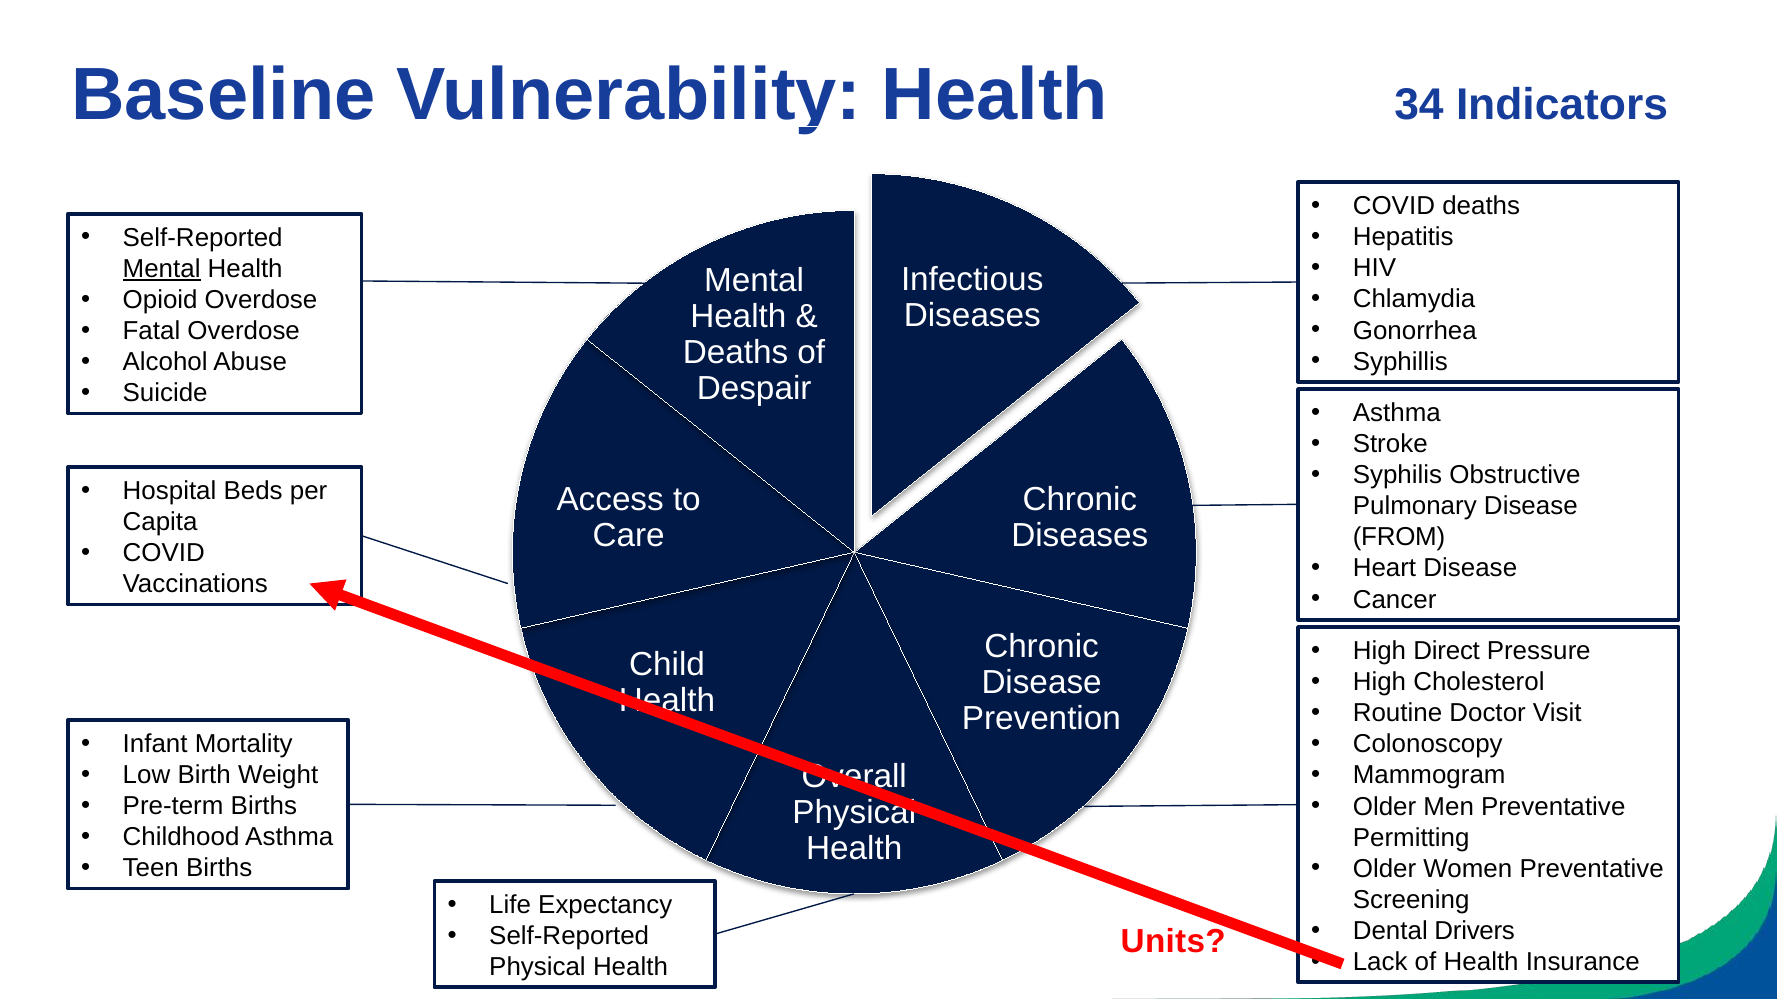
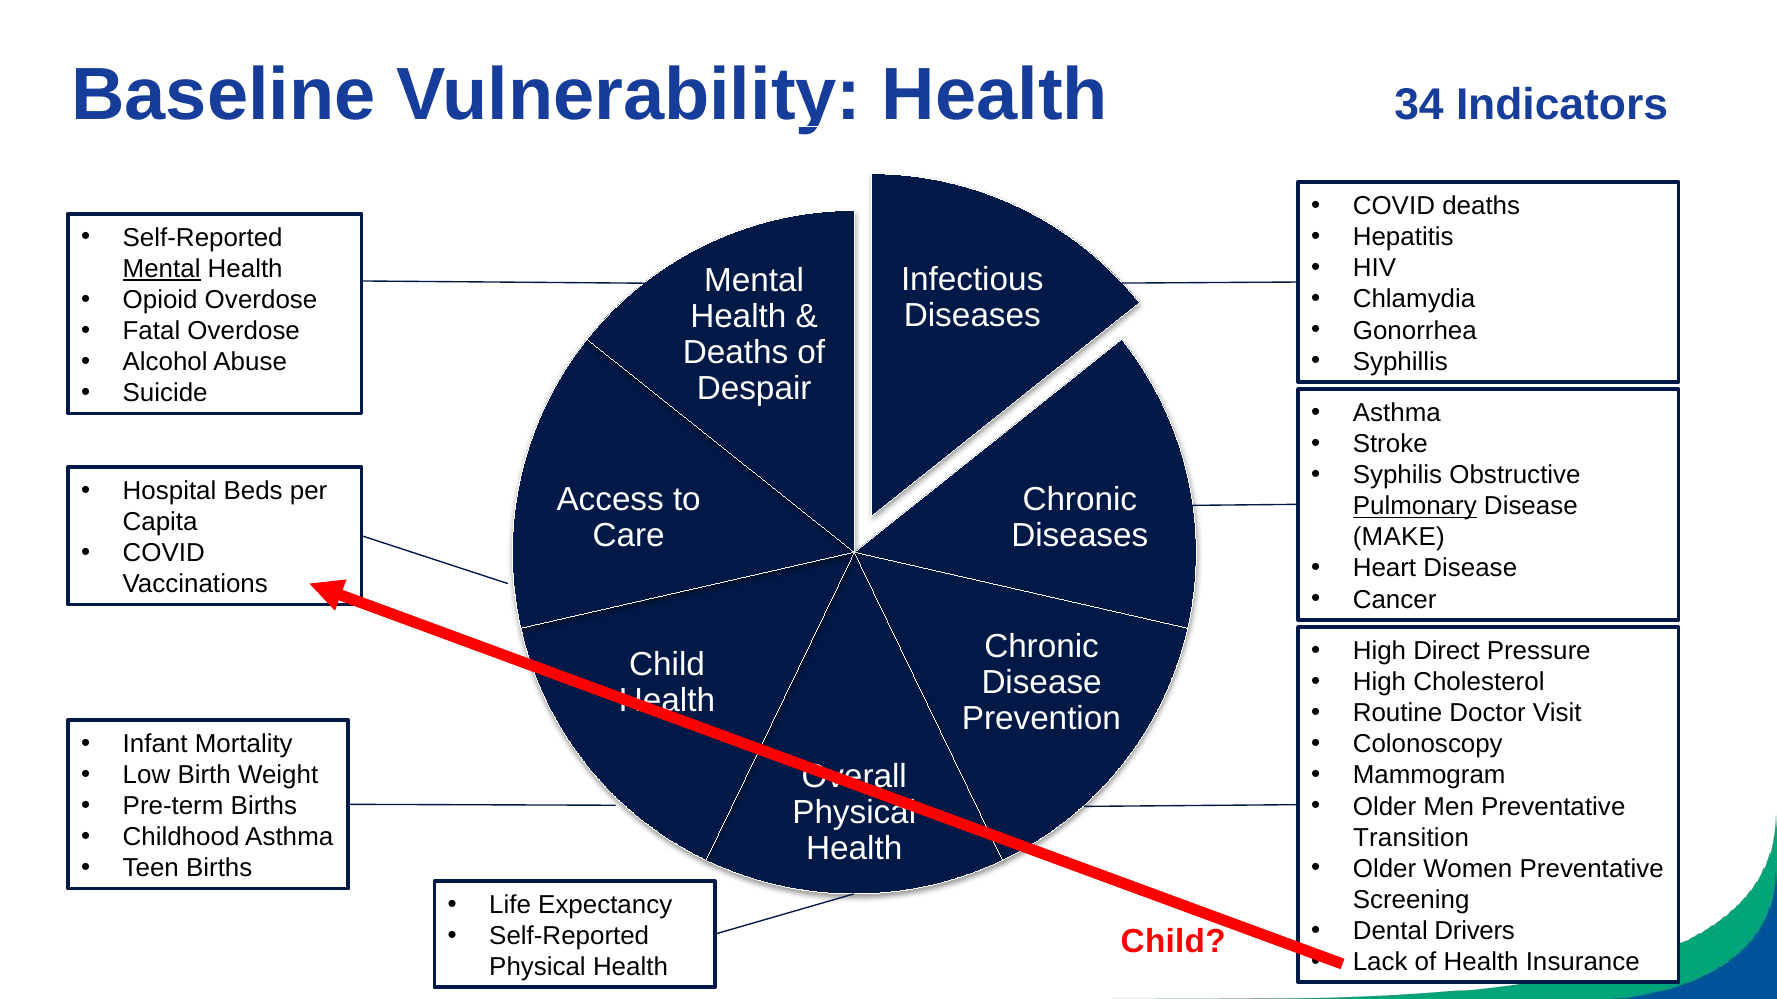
Pulmonary underline: none -> present
FROM: FROM -> MAKE
Permitting: Permitting -> Transition
Units at (1173, 942): Units -> Child
